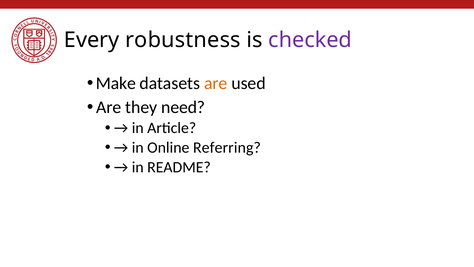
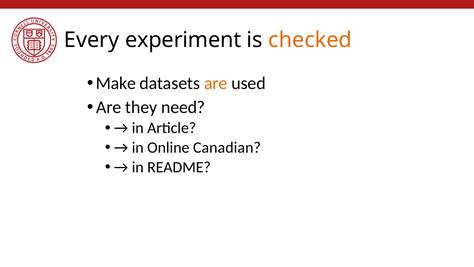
robustness: robustness -> experiment
checked colour: purple -> orange
Referring: Referring -> Canadian
